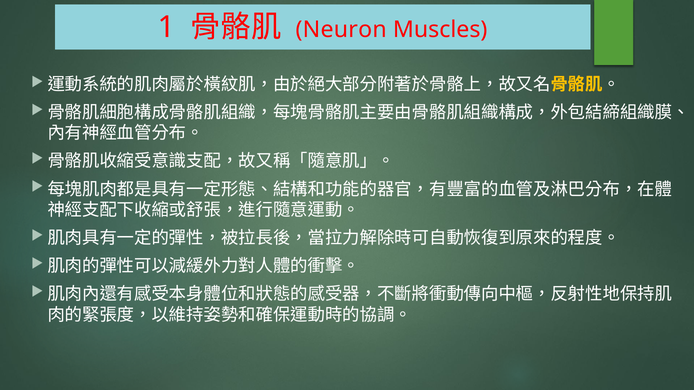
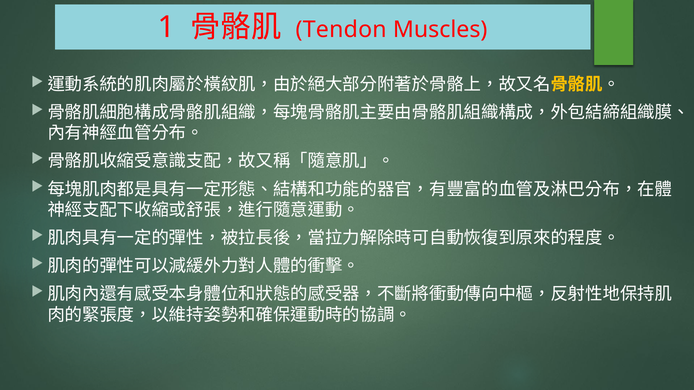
Neuron: Neuron -> Tendon
